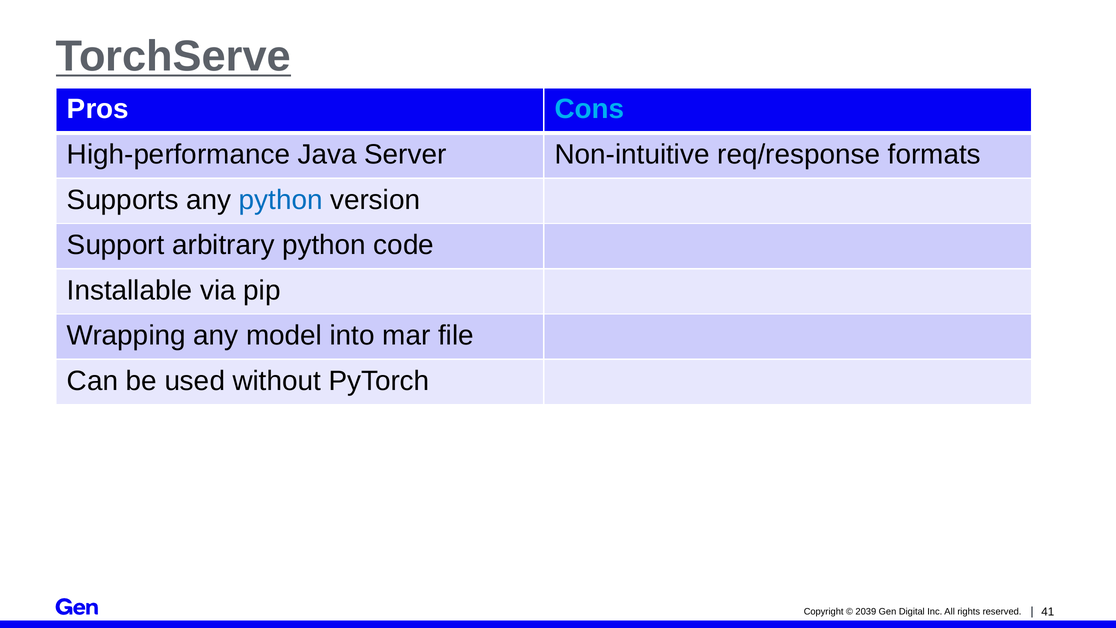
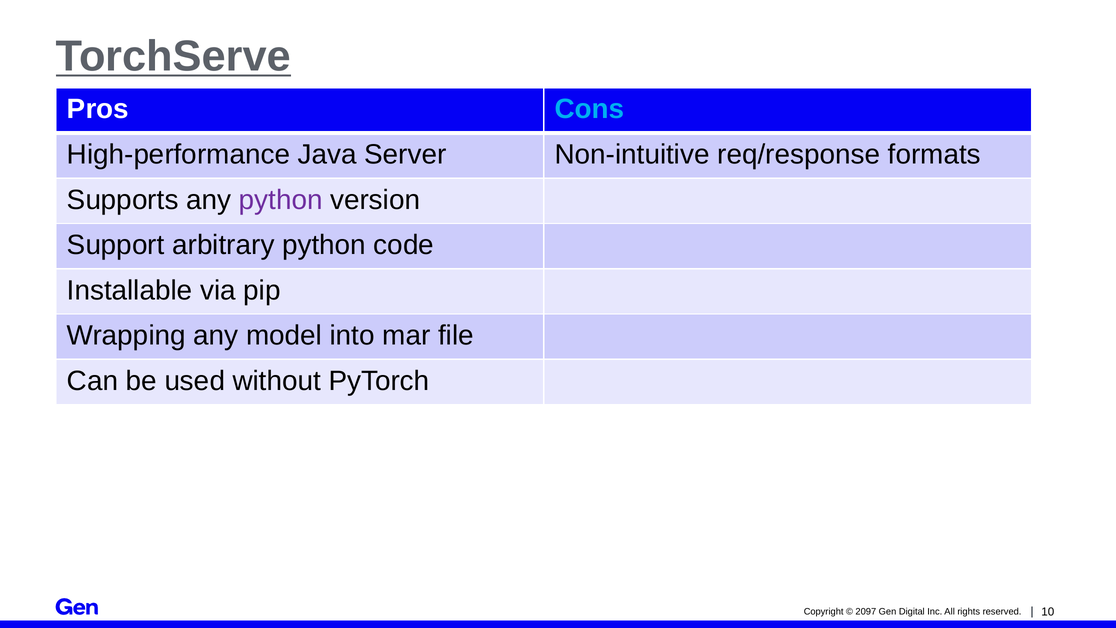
python at (281, 200) colour: blue -> purple
2039: 2039 -> 2097
41: 41 -> 10
